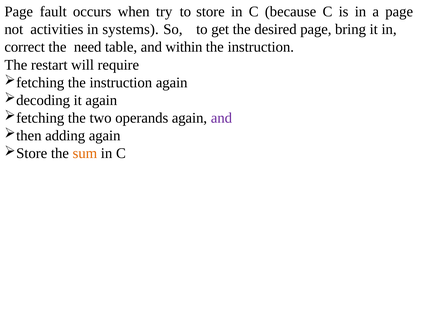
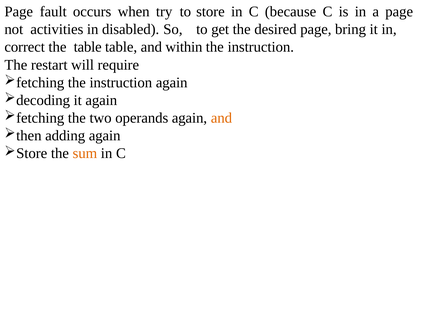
systems: systems -> disabled
the need: need -> table
and at (221, 118) colour: purple -> orange
